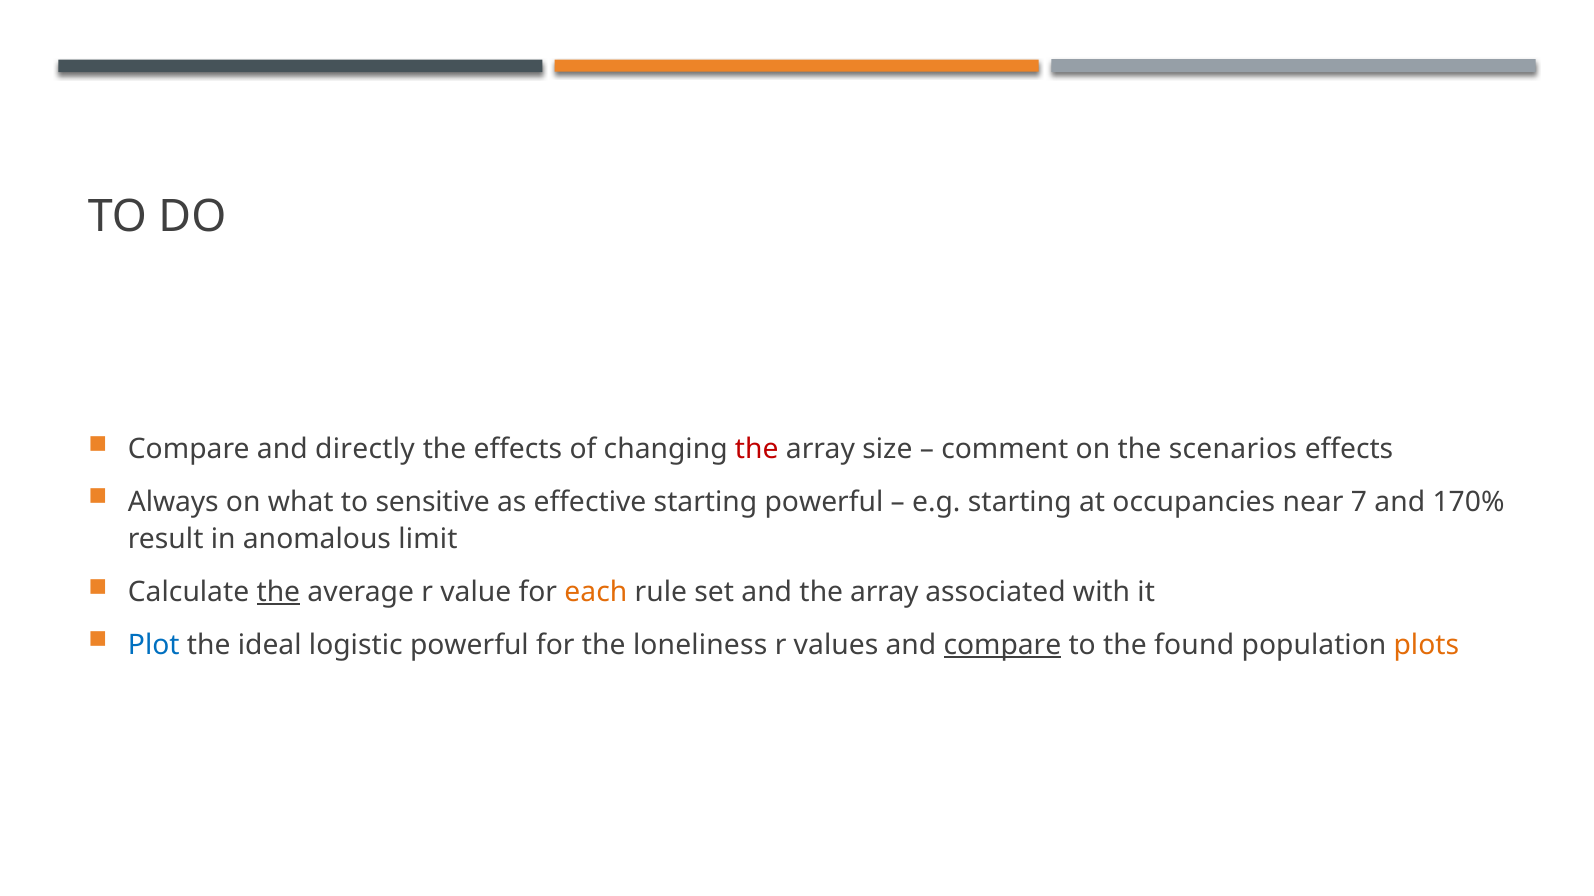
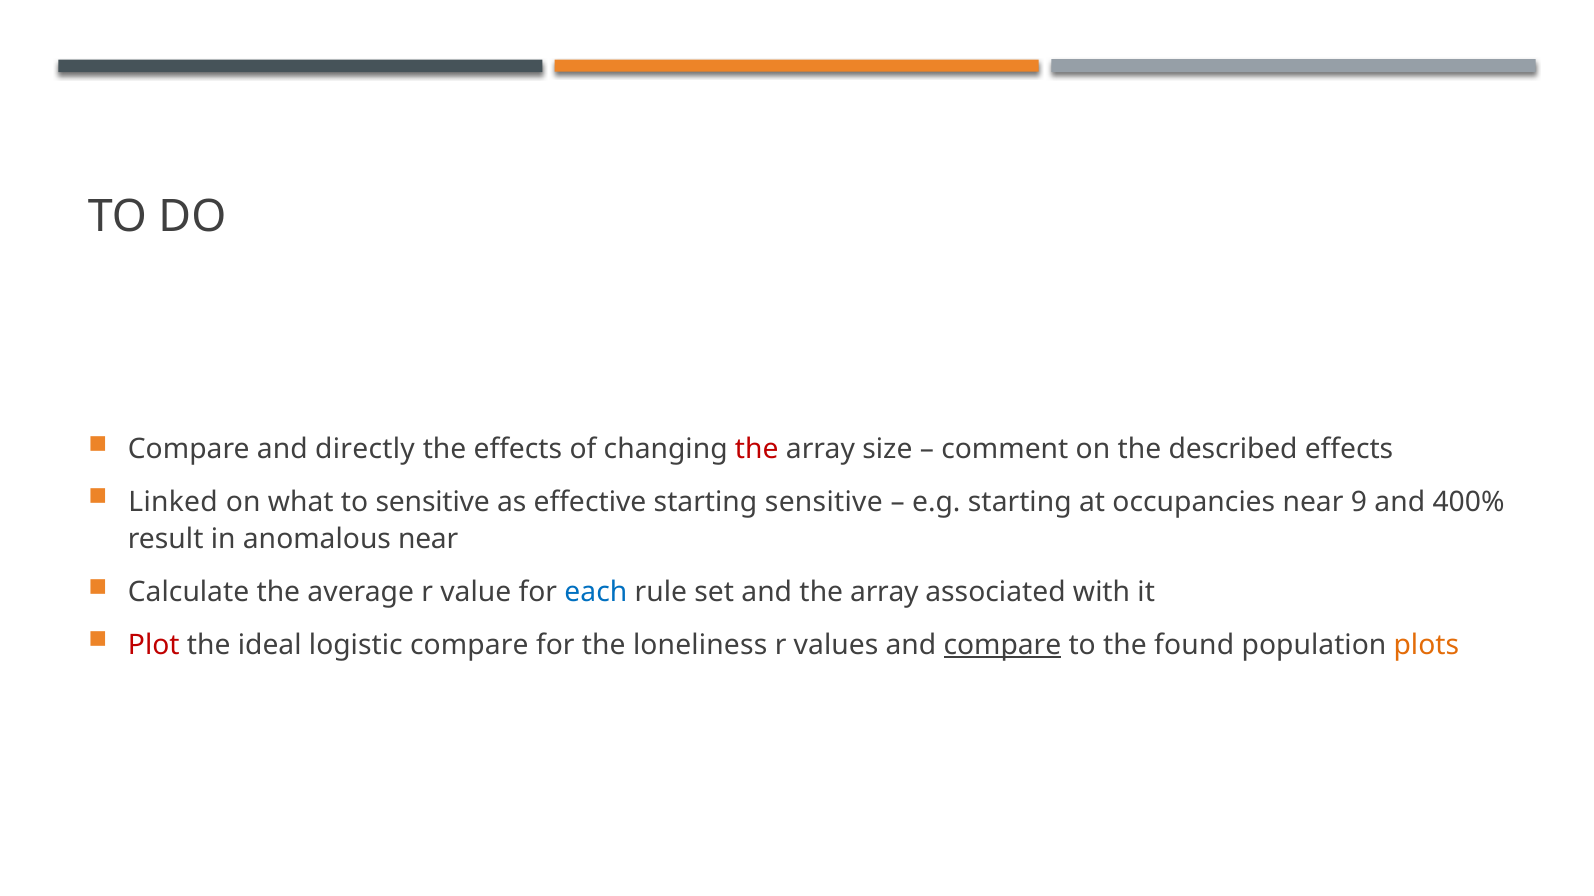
scenarios: scenarios -> described
Always: Always -> Linked
starting powerful: powerful -> sensitive
7: 7 -> 9
170%: 170% -> 400%
anomalous limit: limit -> near
the at (278, 592) underline: present -> none
each colour: orange -> blue
Plot colour: blue -> red
logistic powerful: powerful -> compare
